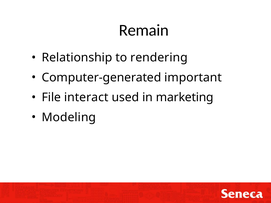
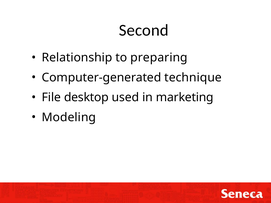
Remain: Remain -> Second
rendering: rendering -> preparing
important: important -> technique
interact: interact -> desktop
